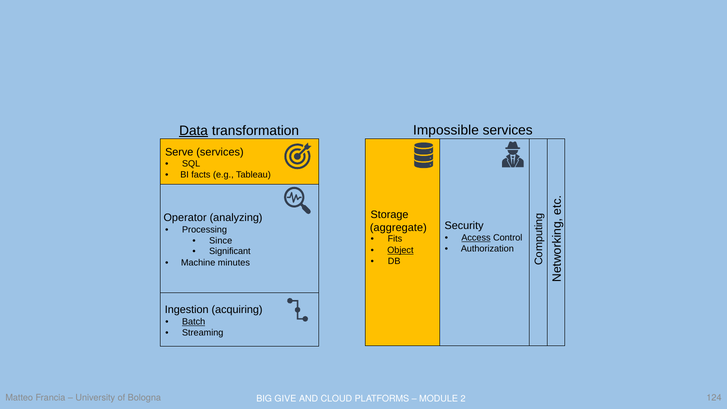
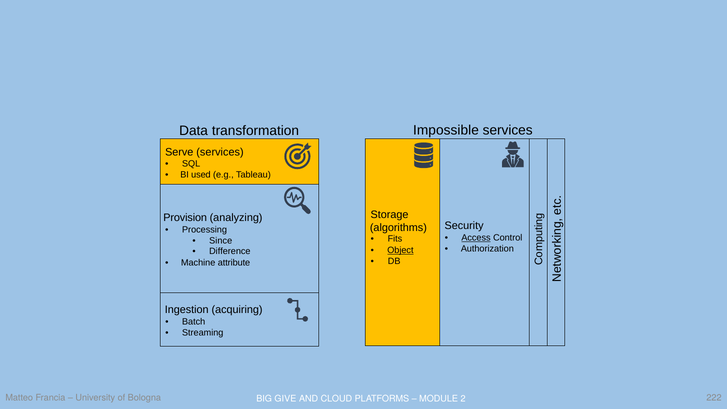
Data underline: present -> none
facts: facts -> used
Operator: Operator -> Provision
aggregate: aggregate -> algorithms
Significant: Significant -> Difference
minutes: minutes -> attribute
Batch underline: present -> none
124: 124 -> 222
